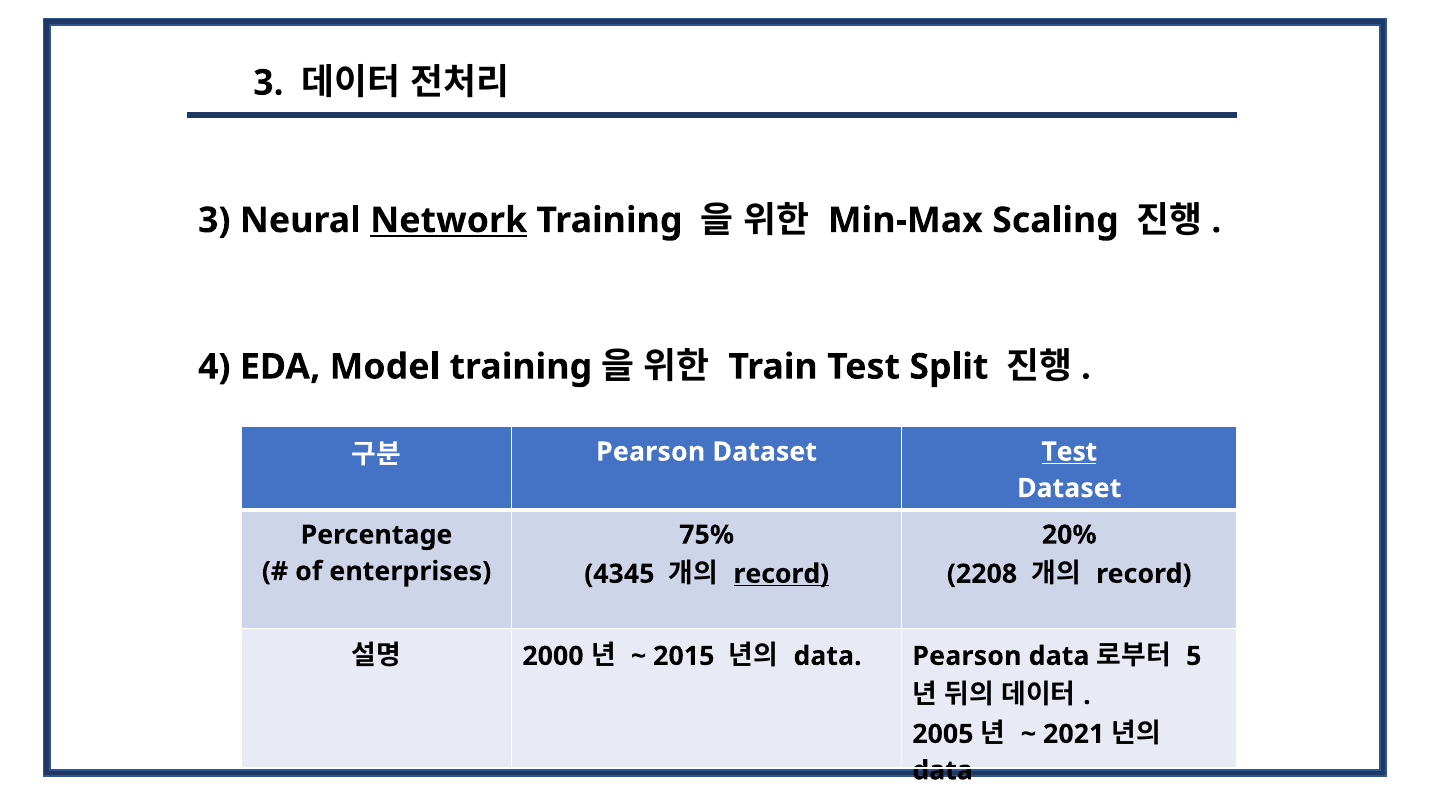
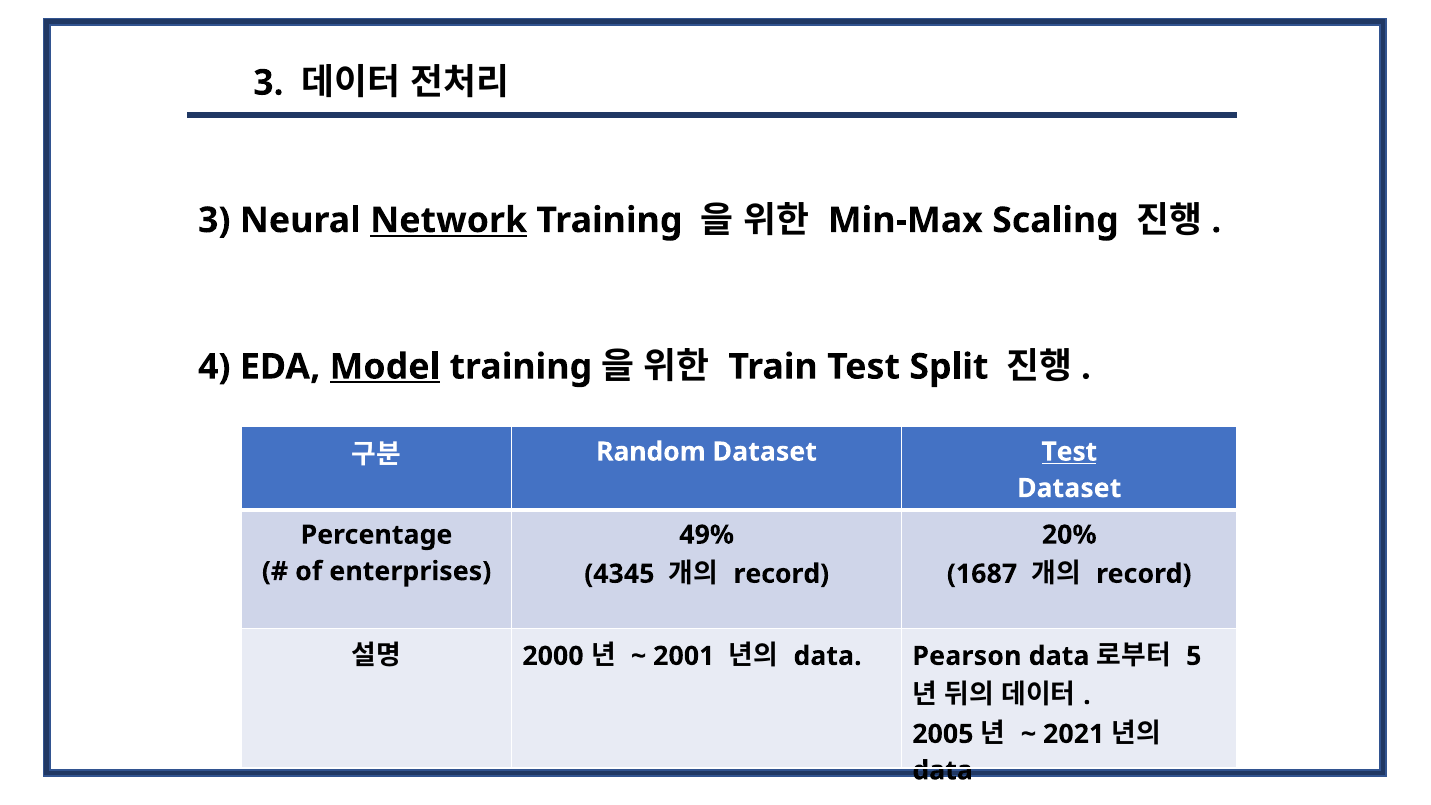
Model underline: none -> present
Pearson at (651, 452): Pearson -> Random
75%: 75% -> 49%
record at (781, 574) underline: present -> none
2208: 2208 -> 1687
2015: 2015 -> 2001
